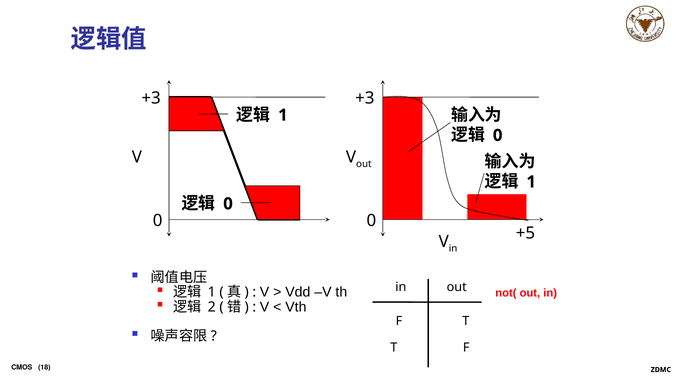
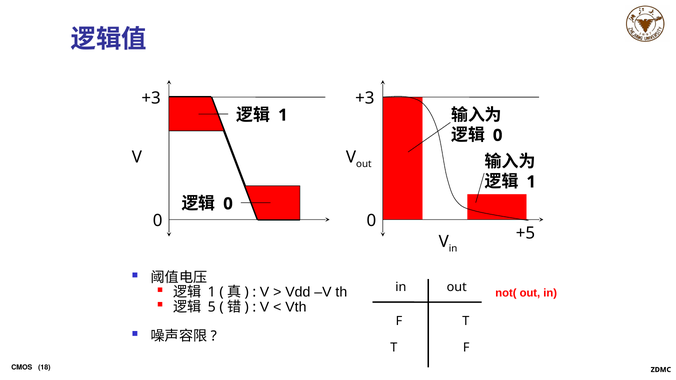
2: 2 -> 5
